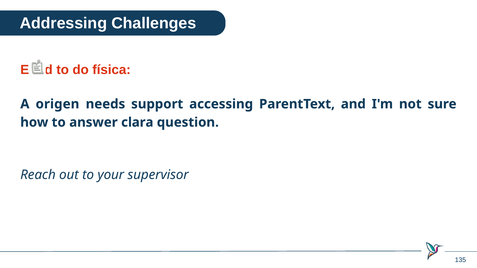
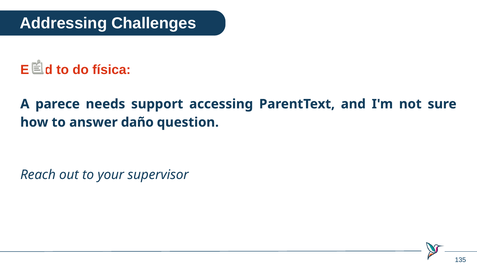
origen: origen -> parece
clara: clara -> daño
